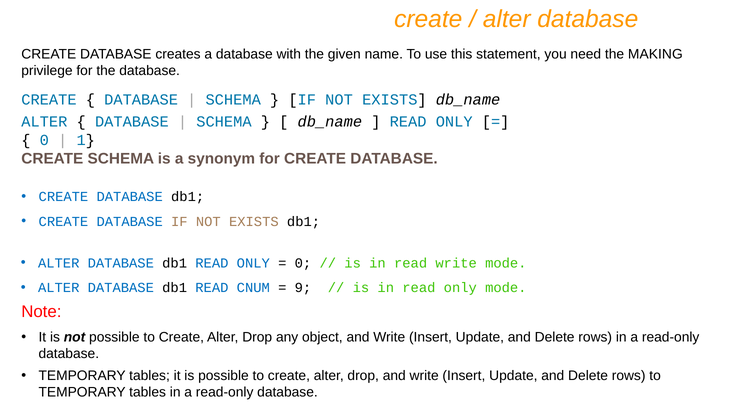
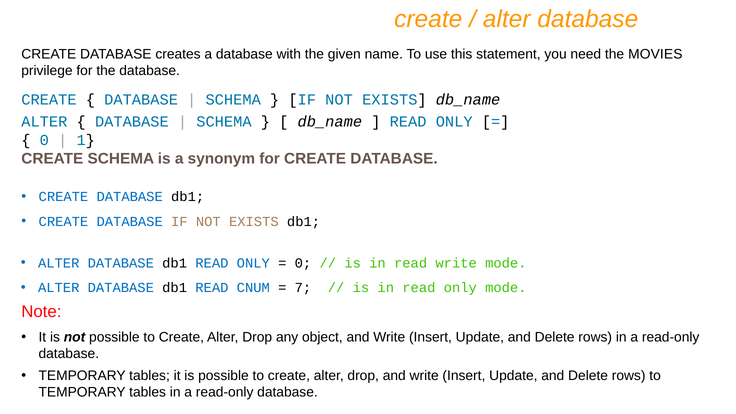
MAKING: MAKING -> MOVIES
9: 9 -> 7
